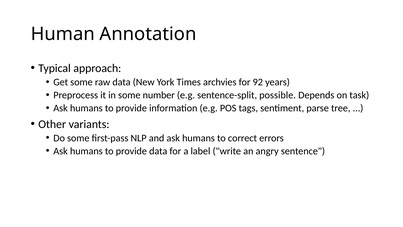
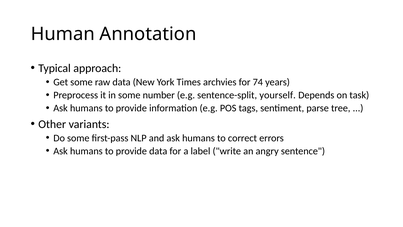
92: 92 -> 74
possible: possible -> yourself
